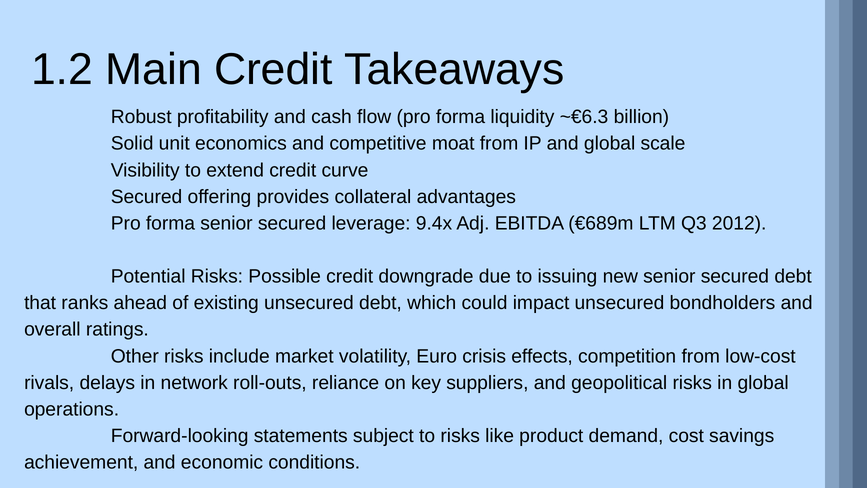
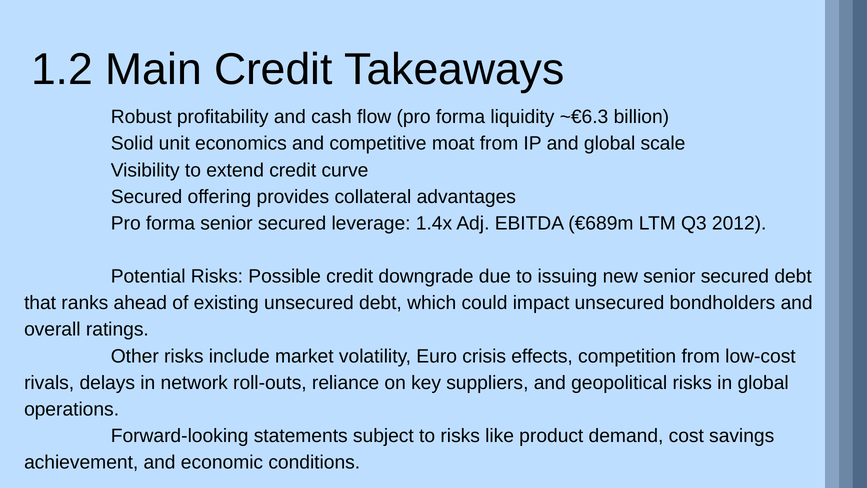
9.4x: 9.4x -> 1.4x
